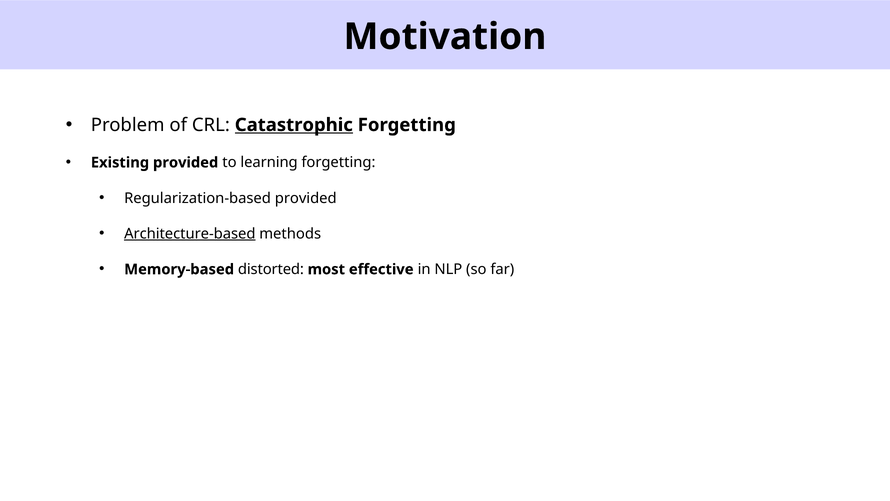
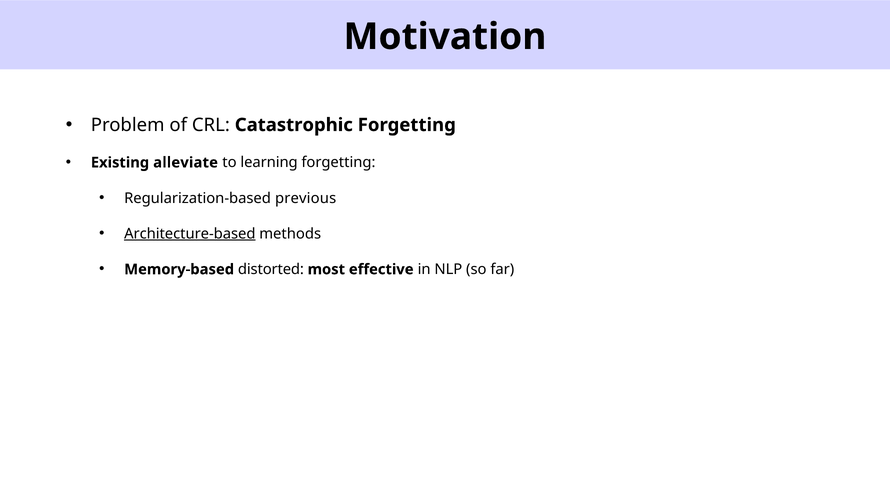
Catastrophic underline: present -> none
Existing provided: provided -> alleviate
Regularization-based provided: provided -> previous
